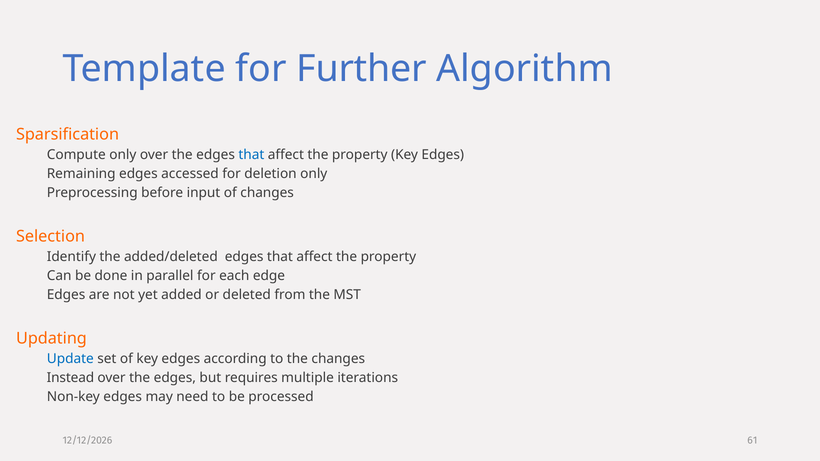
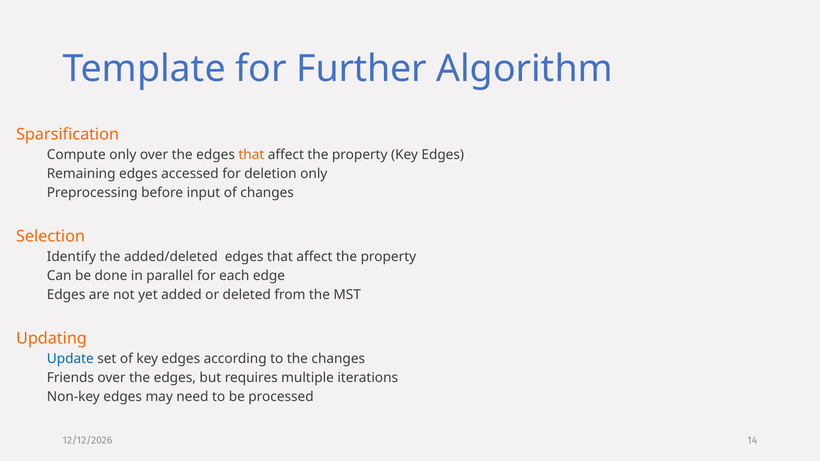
that at (251, 155) colour: blue -> orange
Instead: Instead -> Friends
61: 61 -> 14
